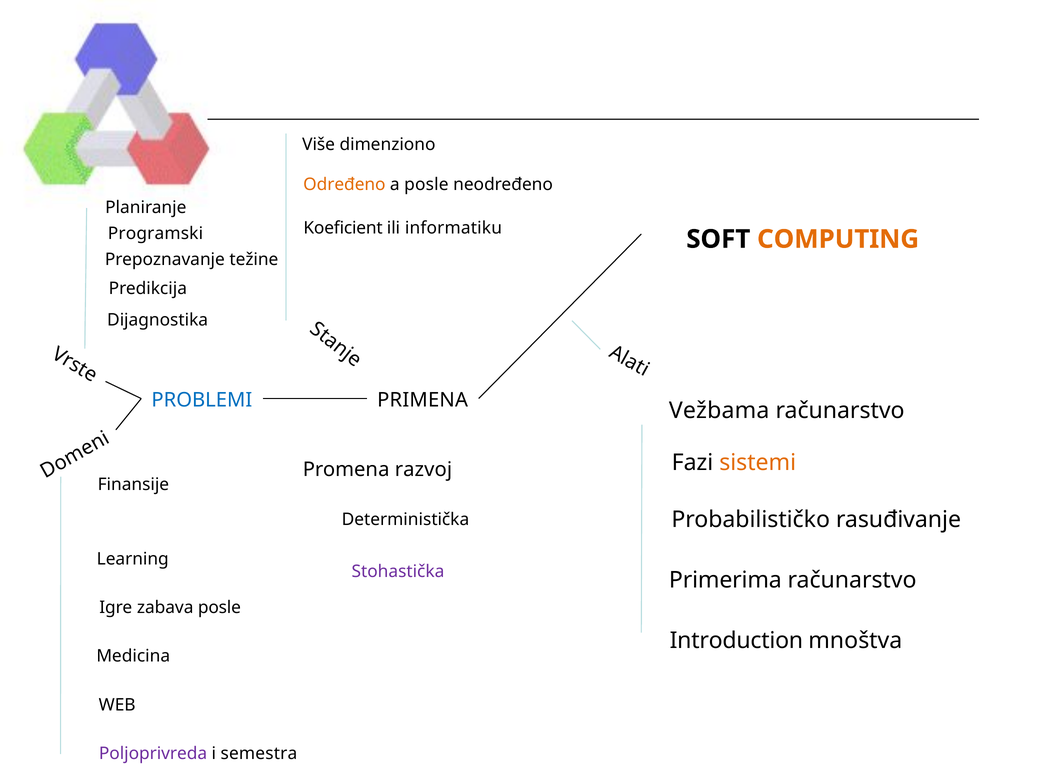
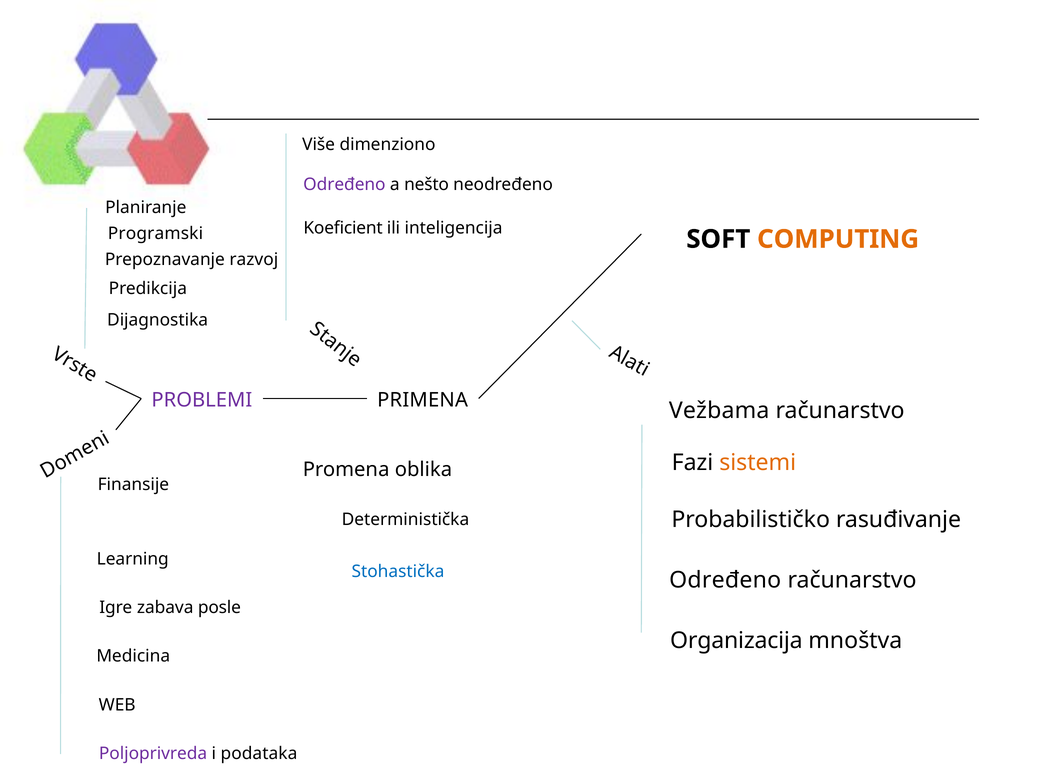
Određeno at (344, 185) colour: orange -> purple
a posle: posle -> nešto
informatiku: informatiku -> inteligencija
težine: težine -> razvoj
PROBLEMI colour: blue -> purple
razvoj: razvoj -> oblika
Stohastička colour: purple -> blue
Primerima at (725, 580): Primerima -> Određeno
Introduction: Introduction -> Organizacija
semestra: semestra -> podataka
